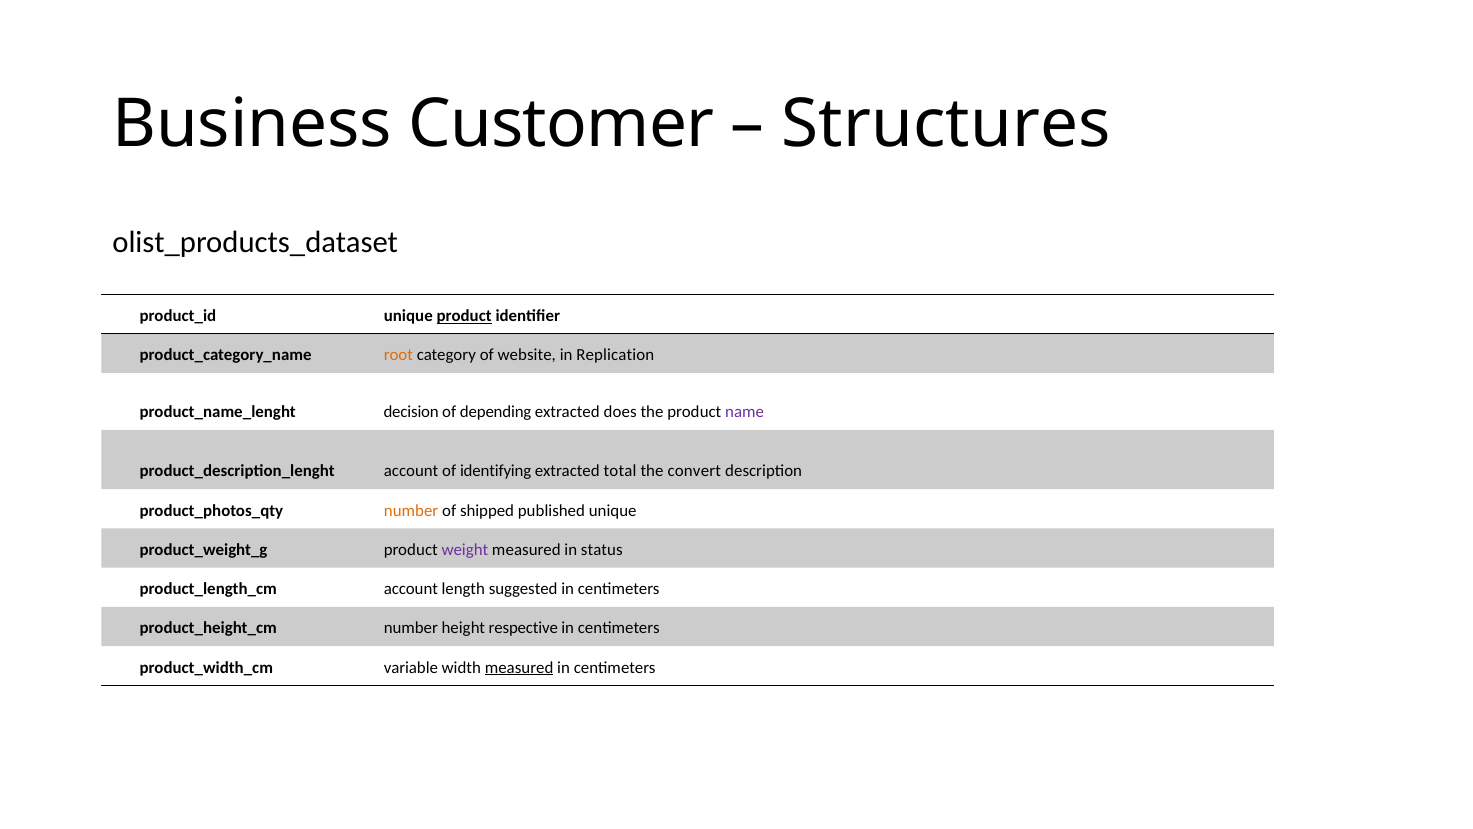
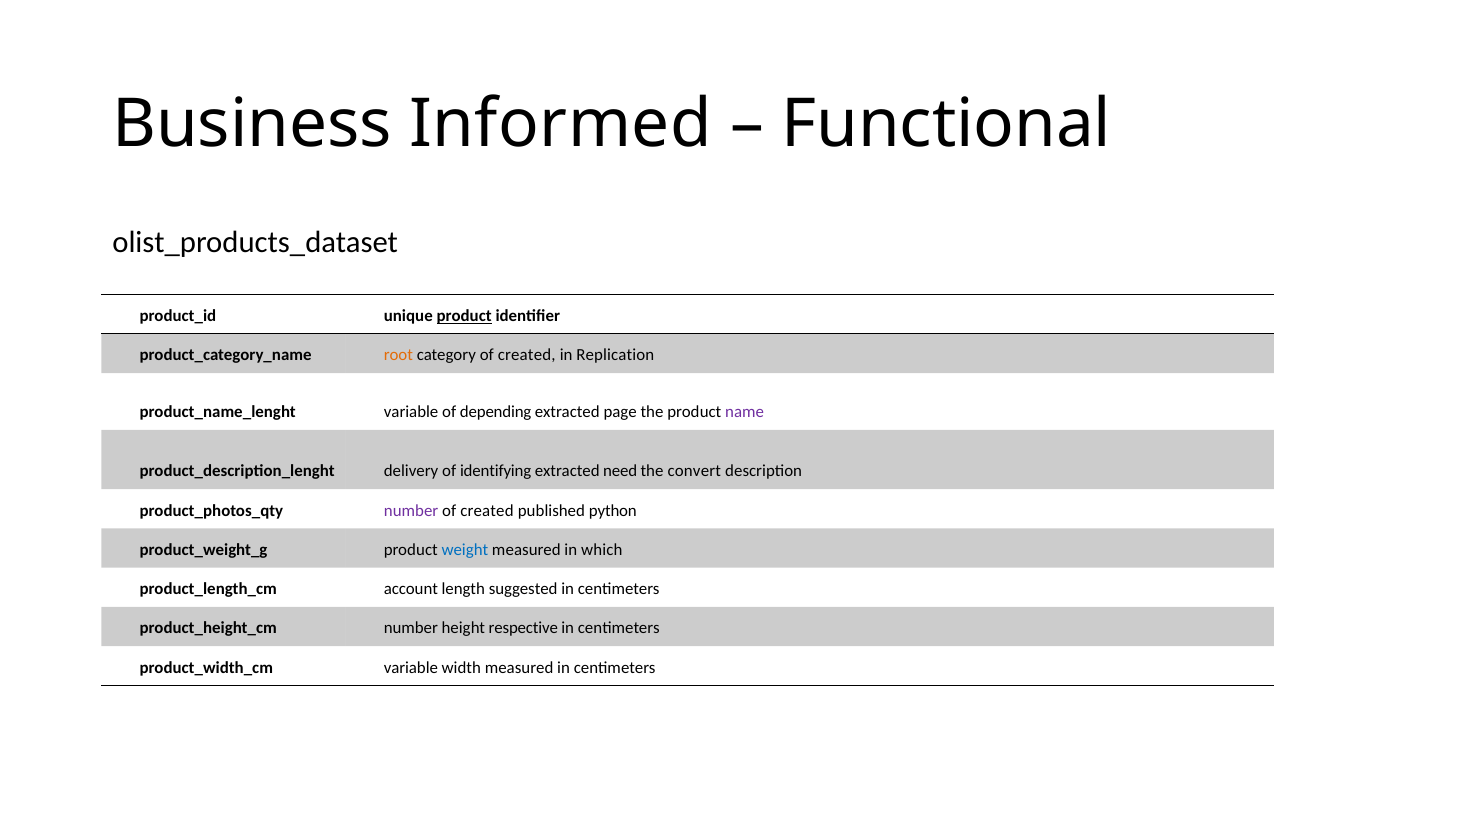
Customer: Customer -> Informed
Structures: Structures -> Functional
category of website: website -> created
decision at (411, 412): decision -> variable
does: does -> page
account at (411, 471): account -> delivery
total: total -> need
number at (411, 510) colour: orange -> purple
shipped at (487, 510): shipped -> created
published unique: unique -> python
weight colour: purple -> blue
status: status -> which
measured at (519, 667) underline: present -> none
